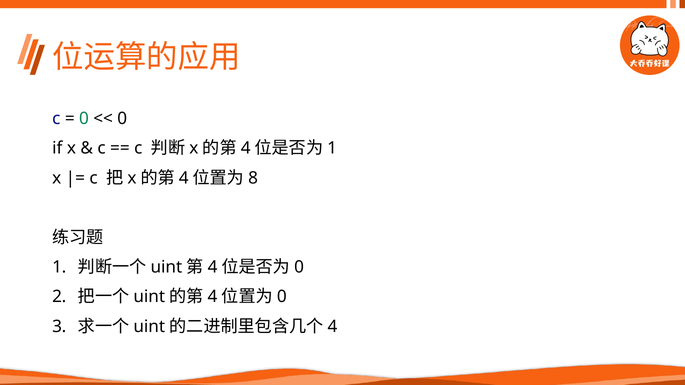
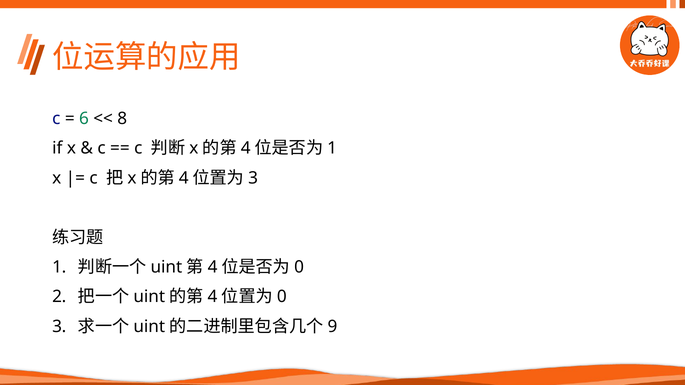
0 at (84, 119): 0 -> 6
0 at (122, 119): 0 -> 8
8 at (253, 178): 8 -> 3
4 at (332, 327): 4 -> 9
